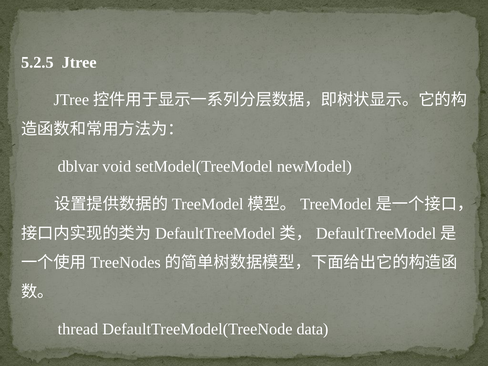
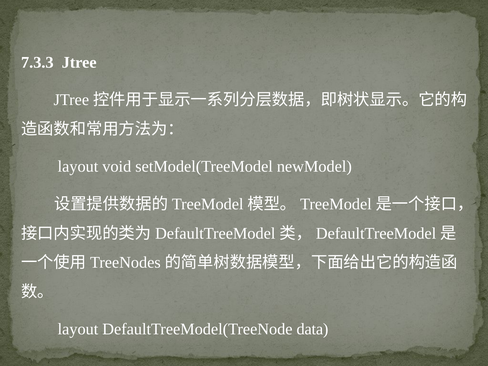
5.2.5: 5.2.5 -> 7.3.3
dblvar at (78, 167): dblvar -> layout
thread at (78, 329): thread -> layout
